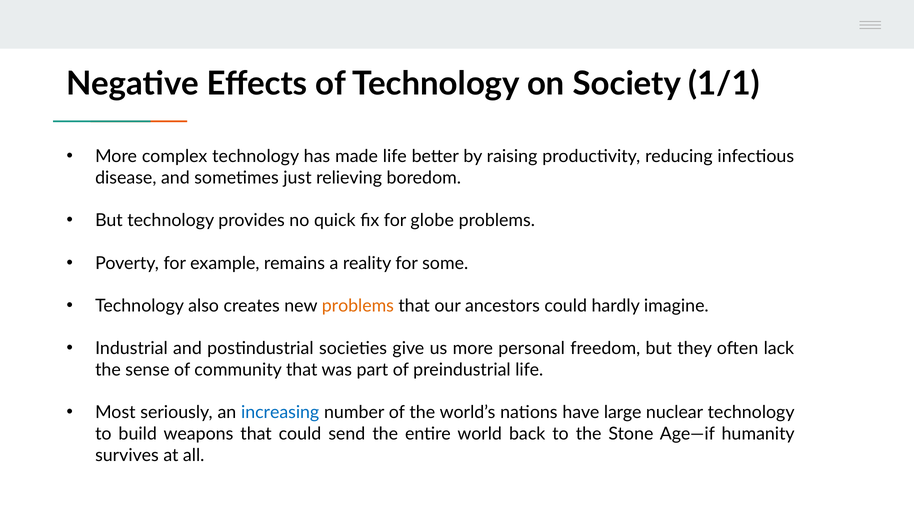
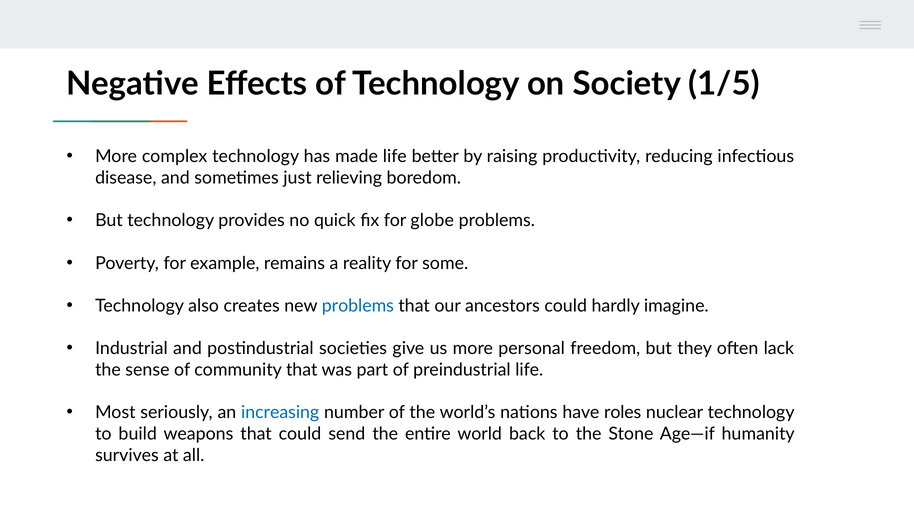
1/1: 1/1 -> 1/5
problems at (358, 306) colour: orange -> blue
large: large -> roles
